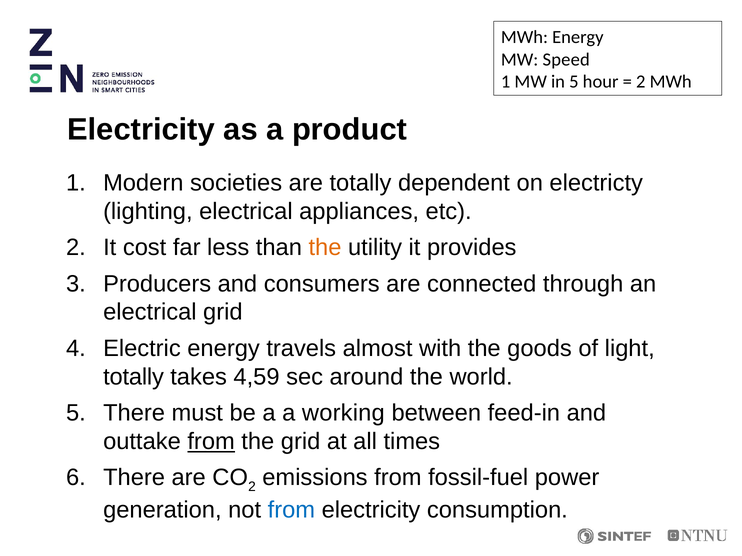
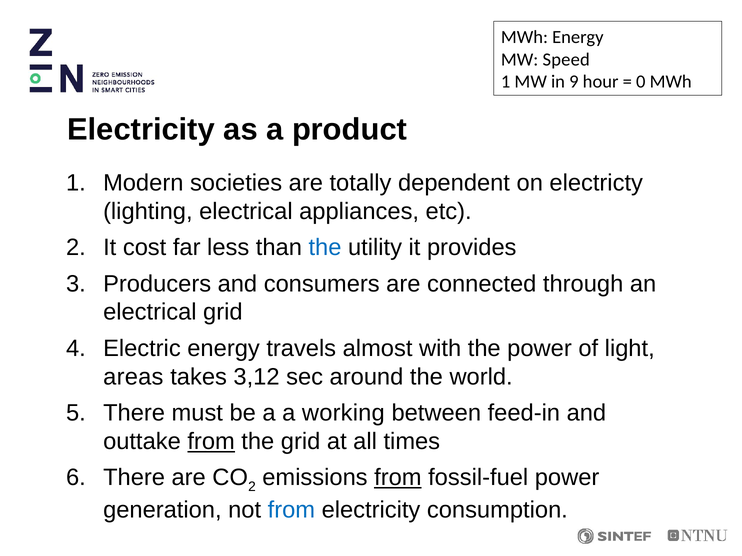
in 5: 5 -> 9
2 at (641, 82): 2 -> 0
the at (325, 248) colour: orange -> blue
the goods: goods -> power
totally at (134, 377): totally -> areas
4,59: 4,59 -> 3,12
from at (398, 478) underline: none -> present
